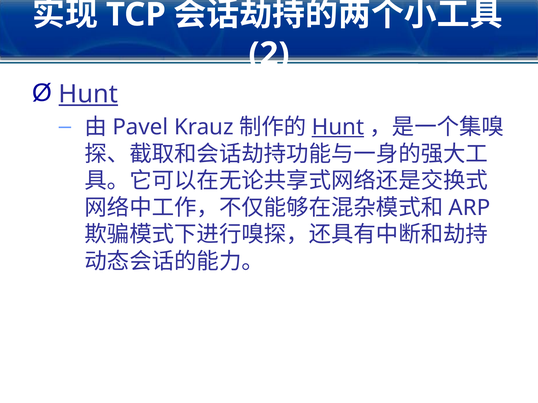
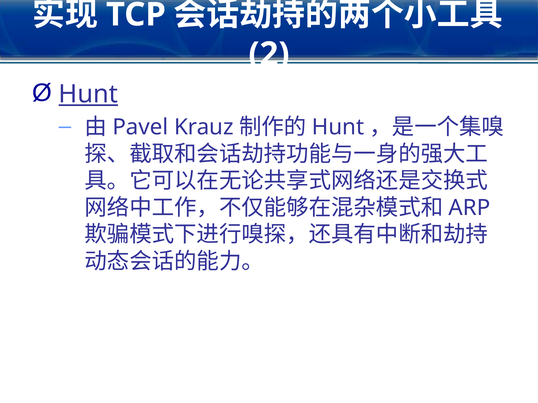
Hunt at (338, 127) underline: present -> none
